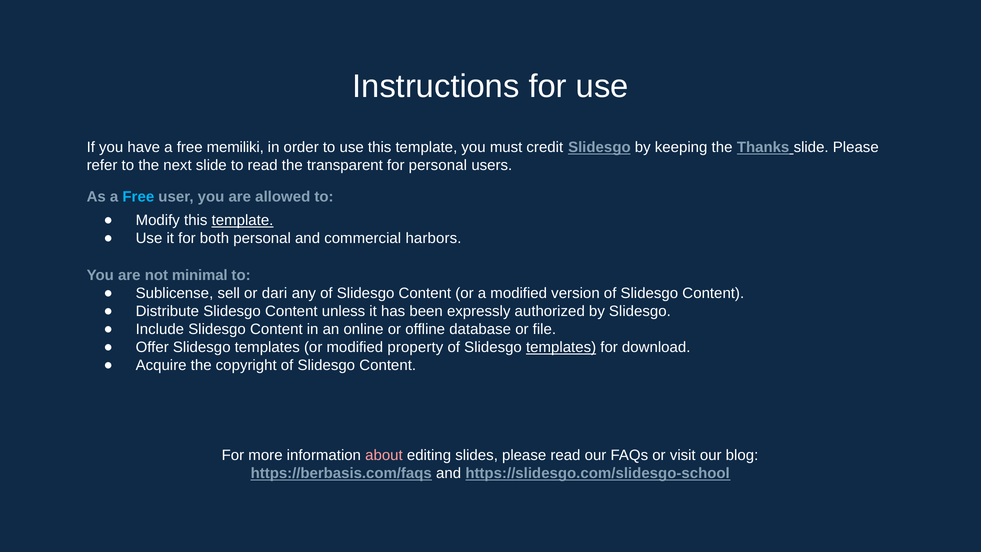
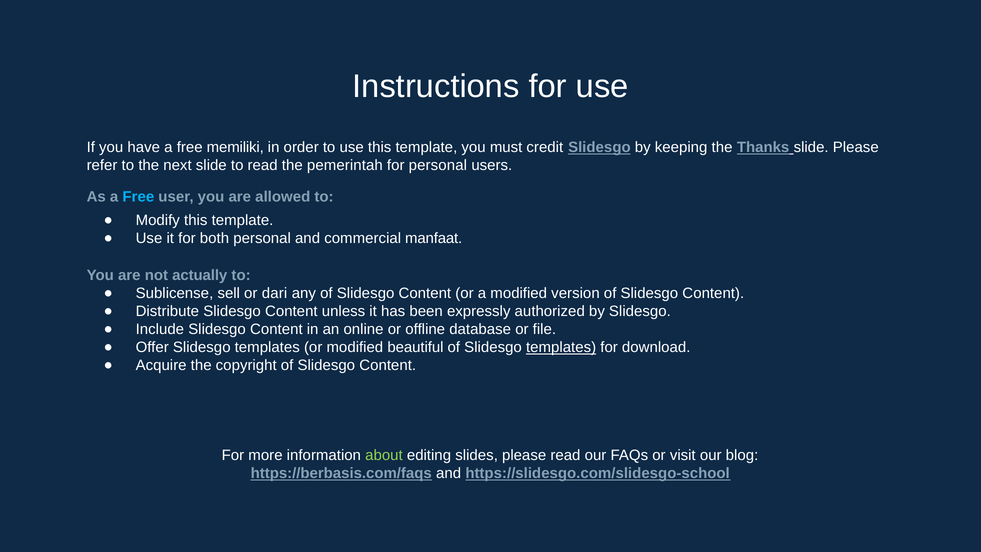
transparent: transparent -> pemerintah
template at (243, 220) underline: present -> none
harbors: harbors -> manfaat
minimal: minimal -> actually
property: property -> beautiful
about colour: pink -> light green
